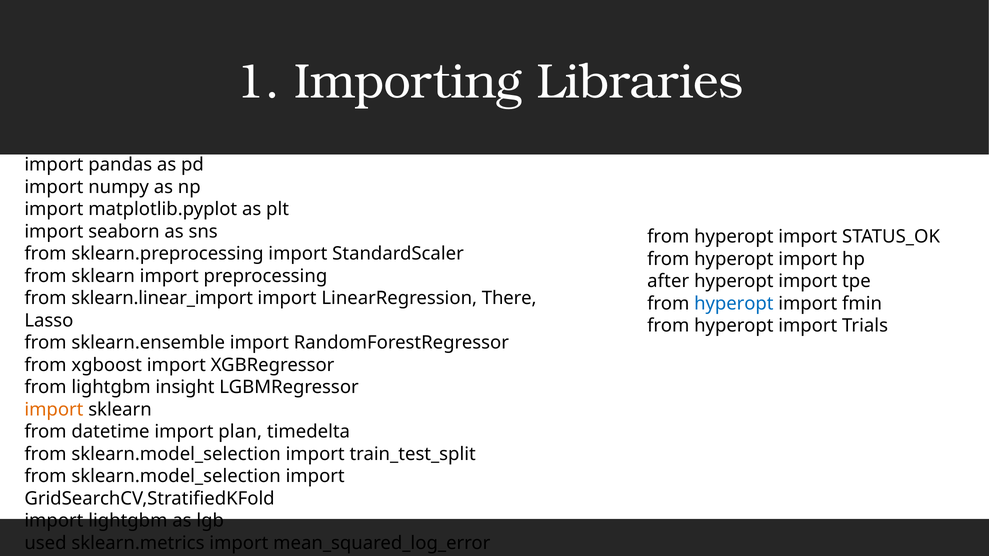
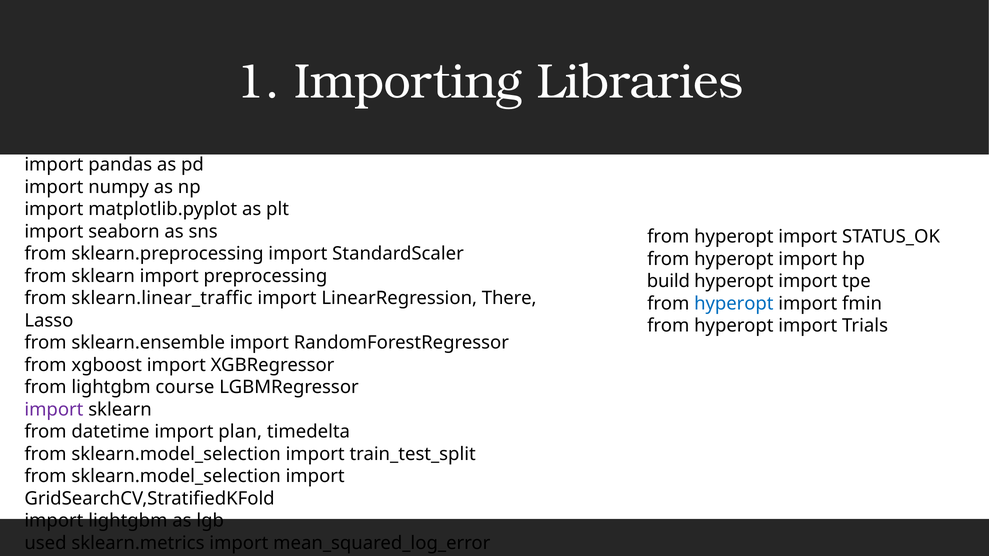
after: after -> build
sklearn.linear_import: sklearn.linear_import -> sklearn.linear_traffic
insight: insight -> course
import at (54, 410) colour: orange -> purple
